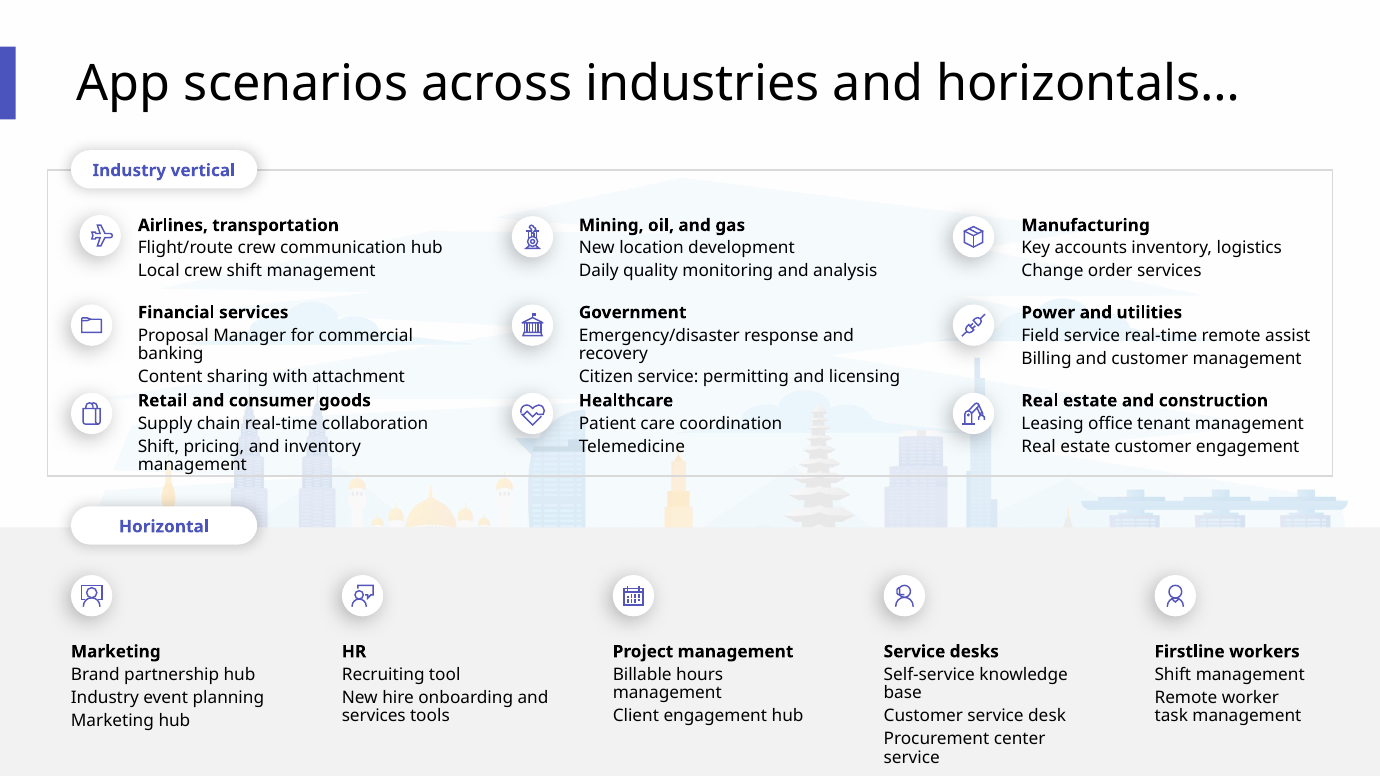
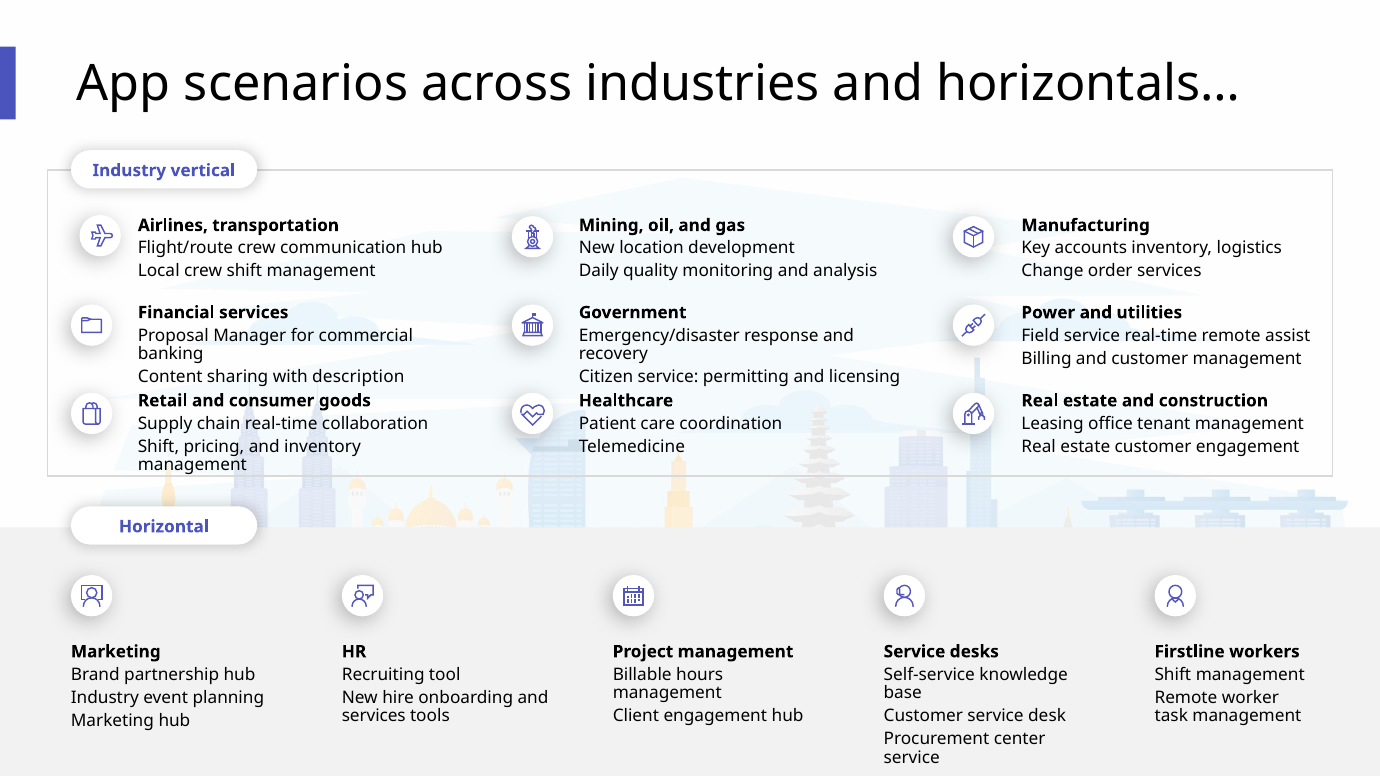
attachment: attachment -> description
